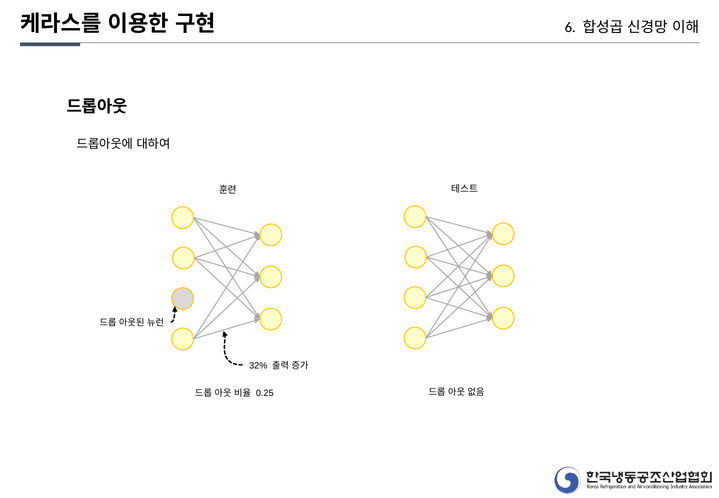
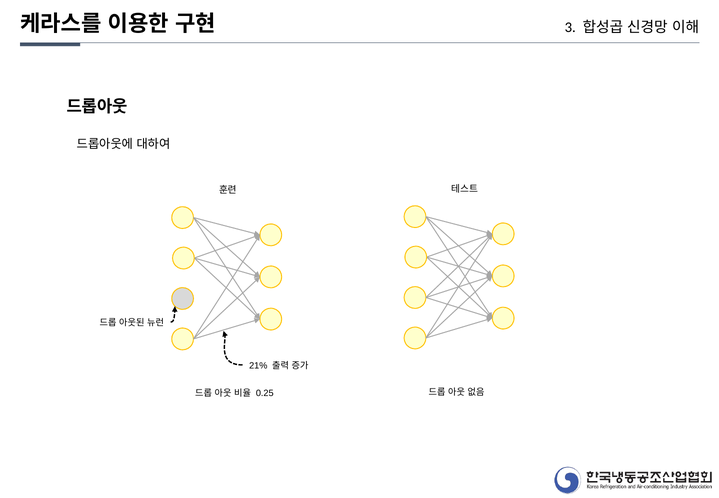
6: 6 -> 3
32%: 32% -> 21%
